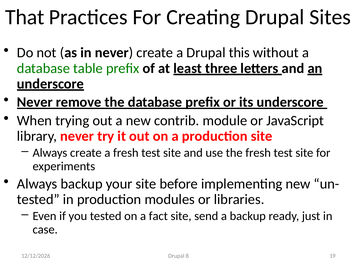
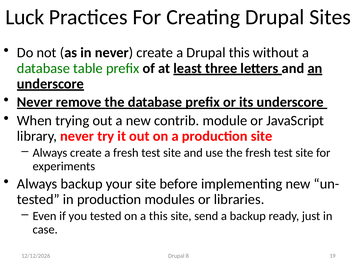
That: That -> Luck
a fact: fact -> this
